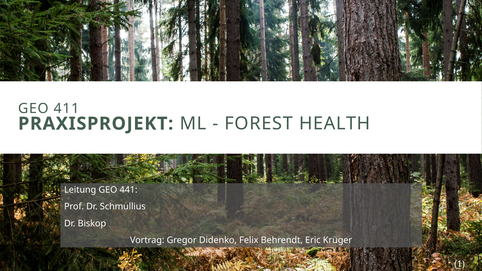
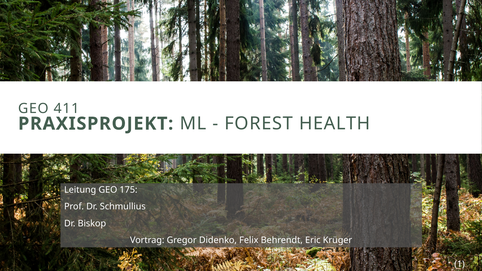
441: 441 -> 175
